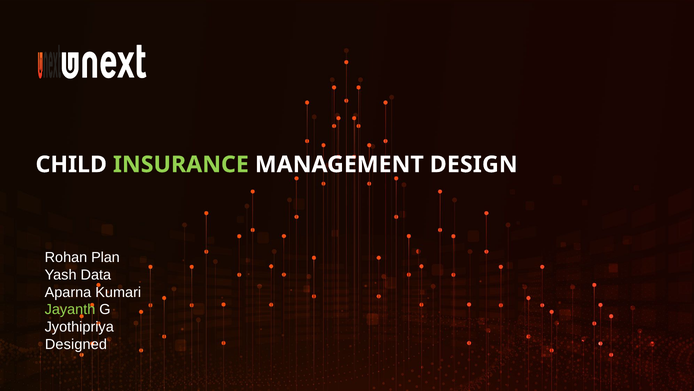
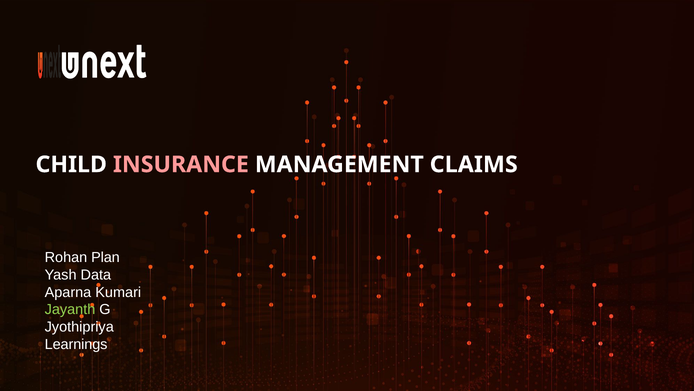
INSURANCE colour: light green -> pink
DESIGN: DESIGN -> CLAIMS
Designed: Designed -> Learnings
